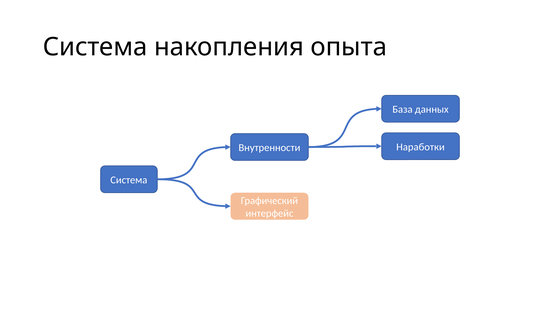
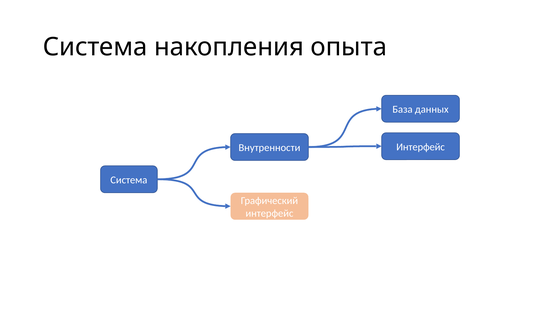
Наработки at (420, 147): Наработки -> Интерфейс
